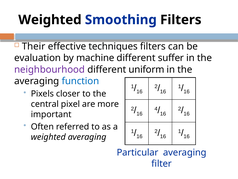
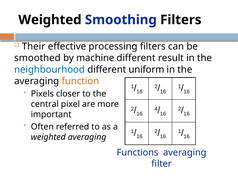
techniques: techniques -> processing
evaluation: evaluation -> smoothed
suffer: suffer -> result
neighbourhood colour: purple -> blue
function colour: blue -> orange
Particular: Particular -> Functions
